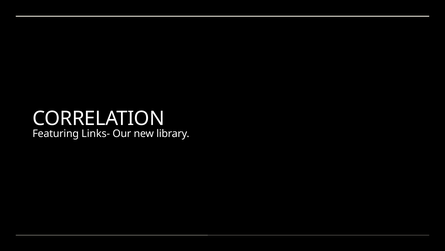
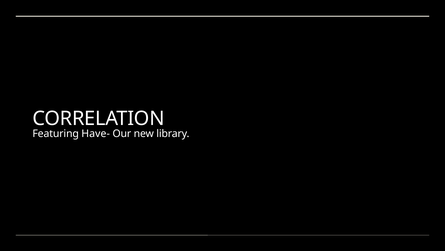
Links-: Links- -> Have-
